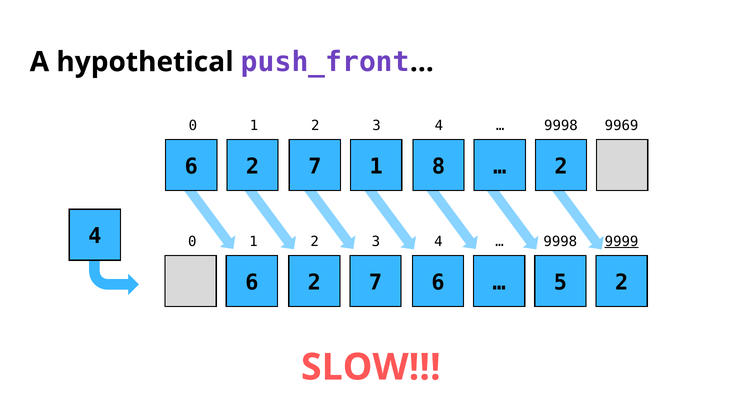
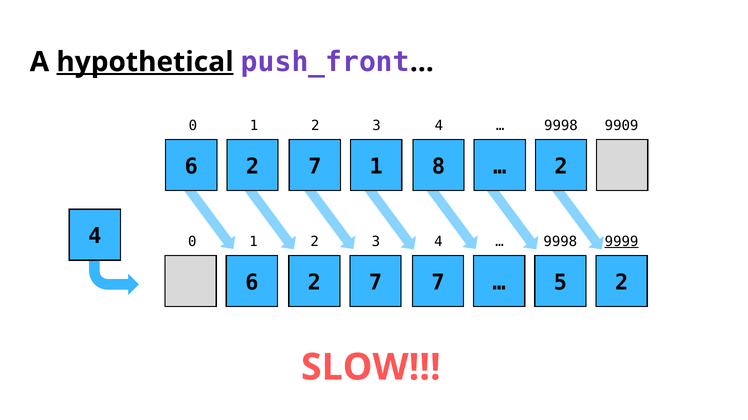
hypothetical underline: none -> present
9969: 9969 -> 9909
6 6: 6 -> 7
